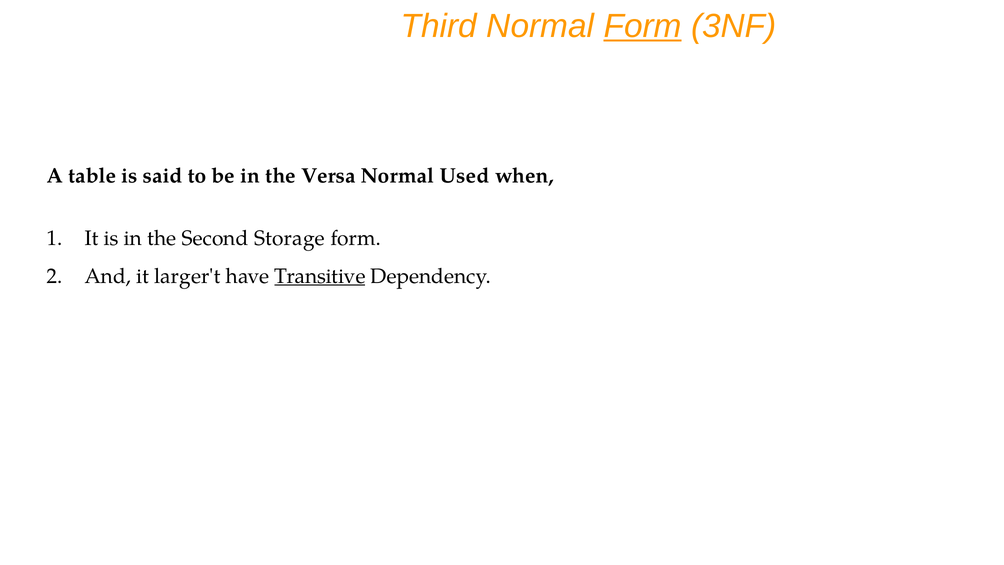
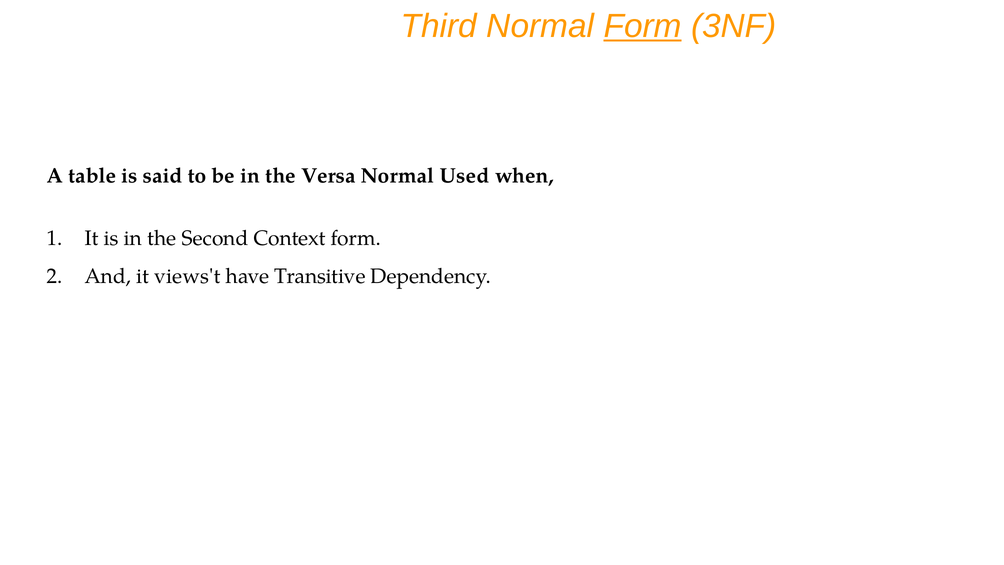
Storage: Storage -> Context
larger't: larger't -> views't
Transitive underline: present -> none
